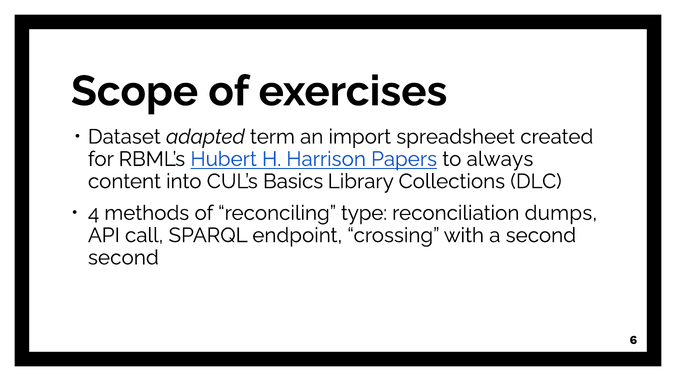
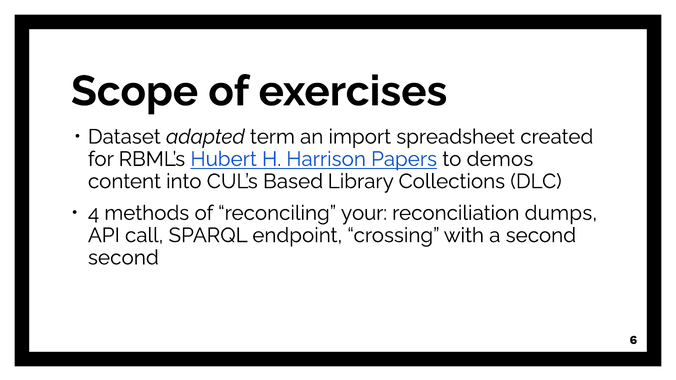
always: always -> demos
Basics: Basics -> Based
type: type -> your
